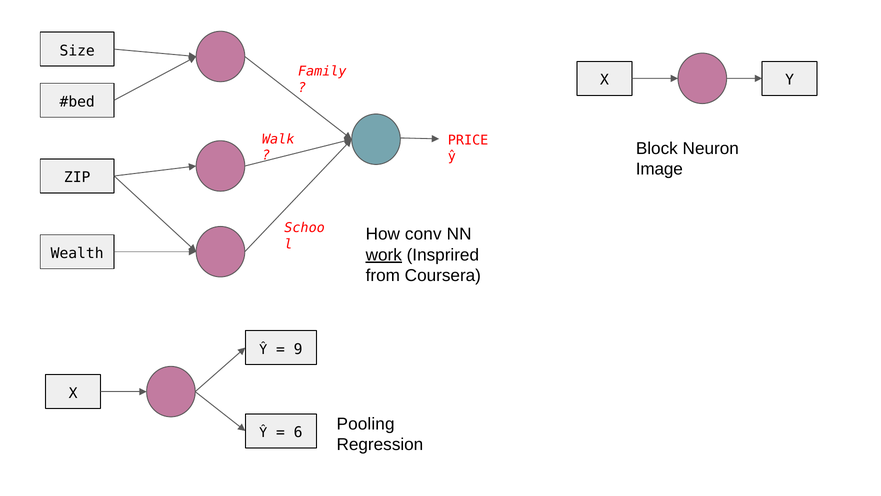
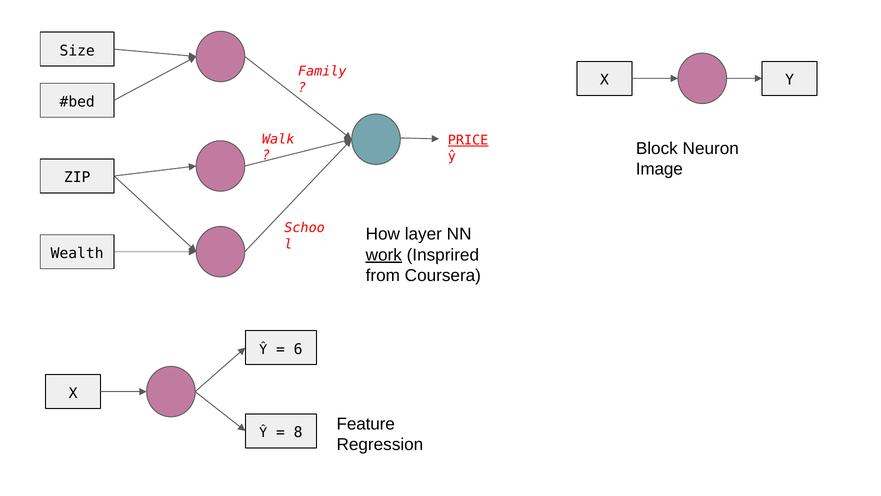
PRICE underline: none -> present
conv: conv -> layer
9: 9 -> 6
Pooling: Pooling -> Feature
6: 6 -> 8
